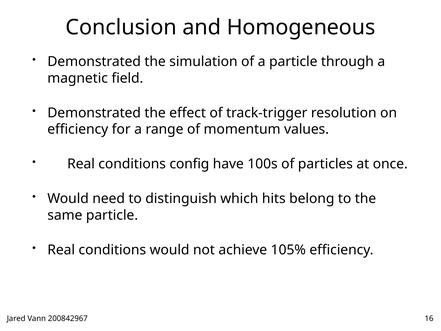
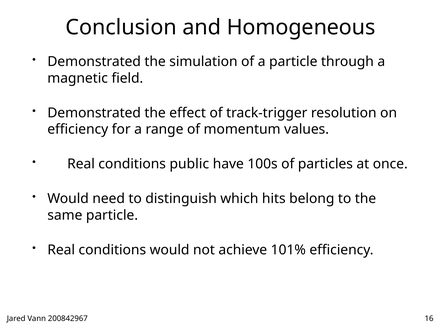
config: config -> public
105%: 105% -> 101%
